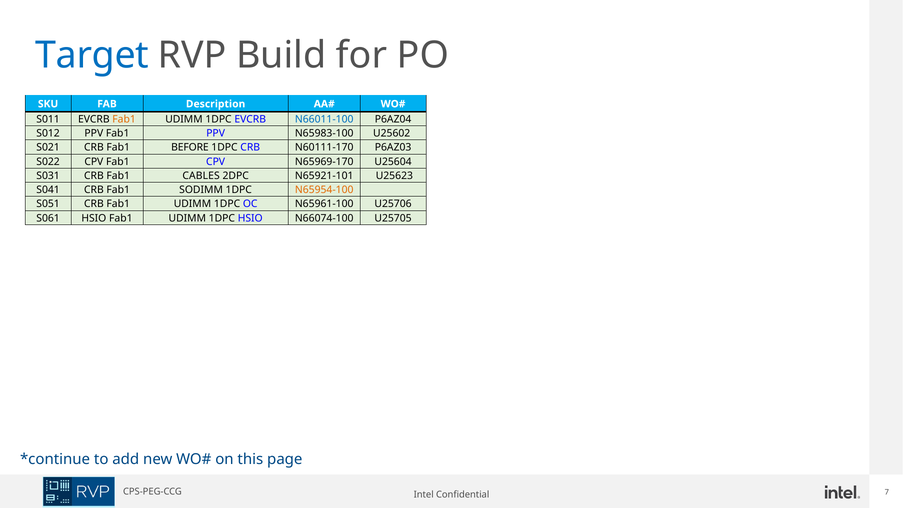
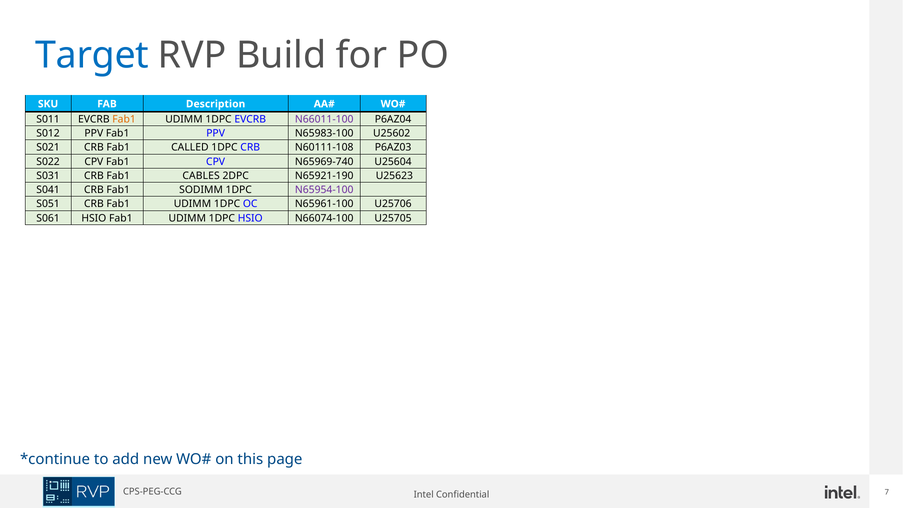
N66011-100 colour: blue -> purple
BEFORE: BEFORE -> CALLED
N60111-170: N60111-170 -> N60111-108
N65969-170: N65969-170 -> N65969-740
N65921-101: N65921-101 -> N65921-190
N65954-100 colour: orange -> purple
